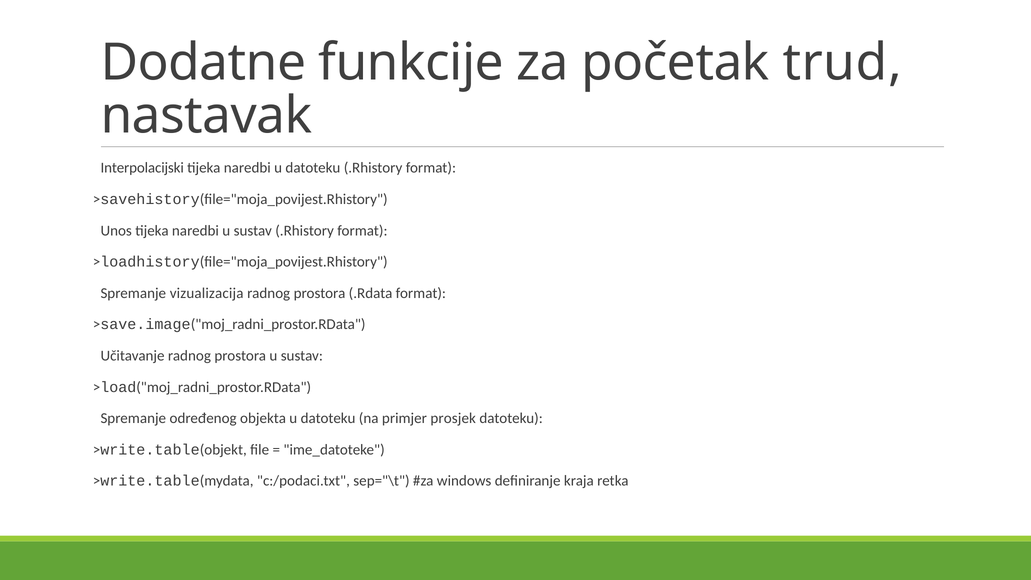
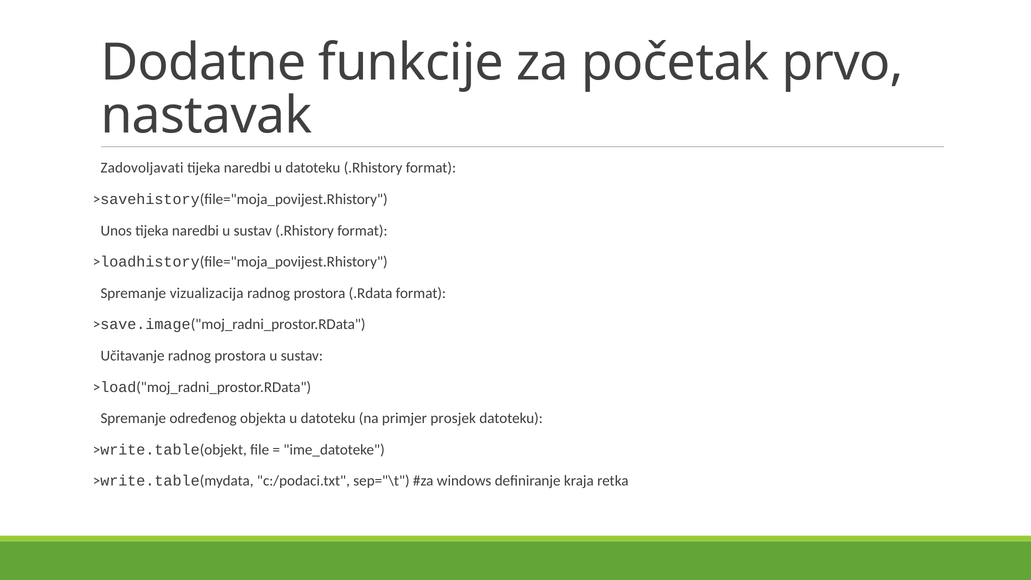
trud: trud -> prvo
Interpolacijski: Interpolacijski -> Zadovoljavati
